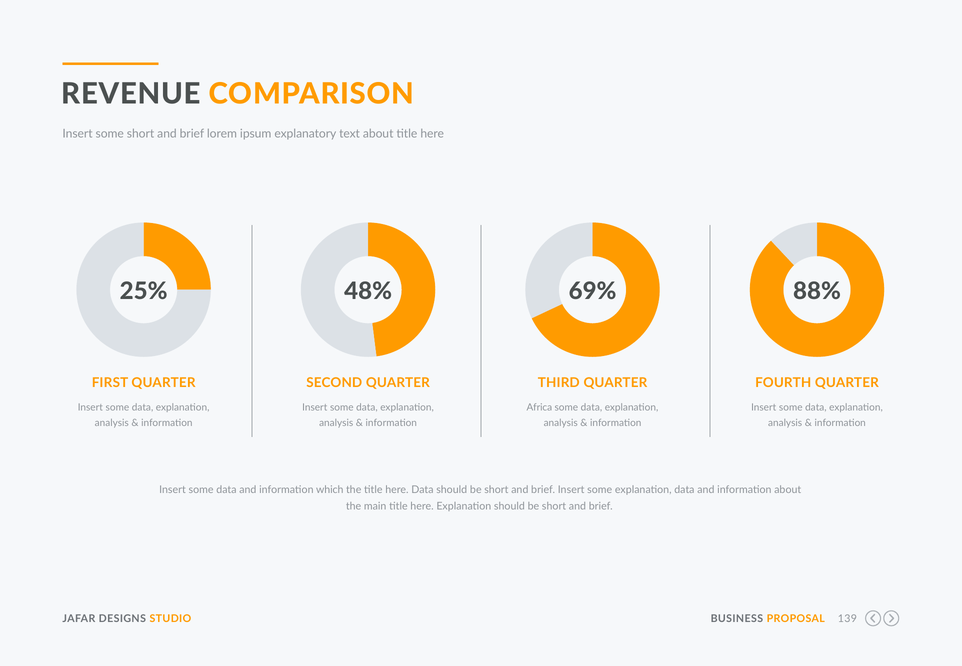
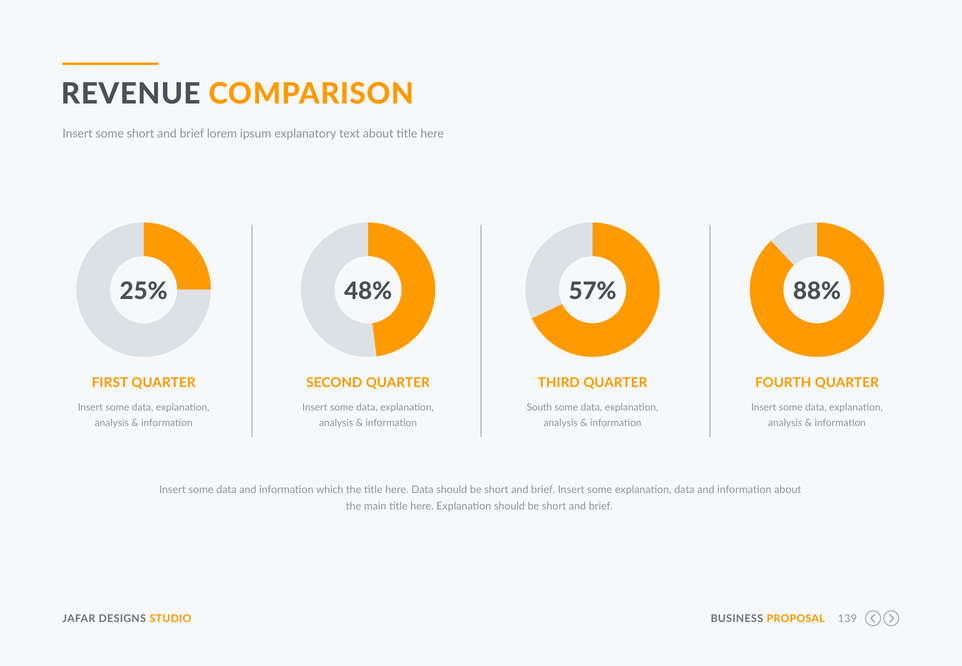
69%: 69% -> 57%
Africa: Africa -> South
